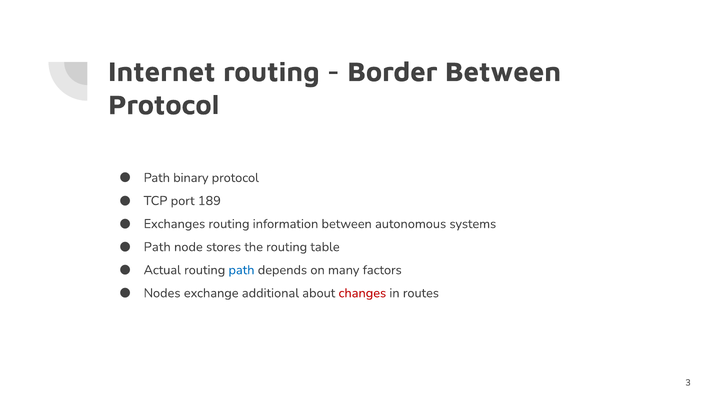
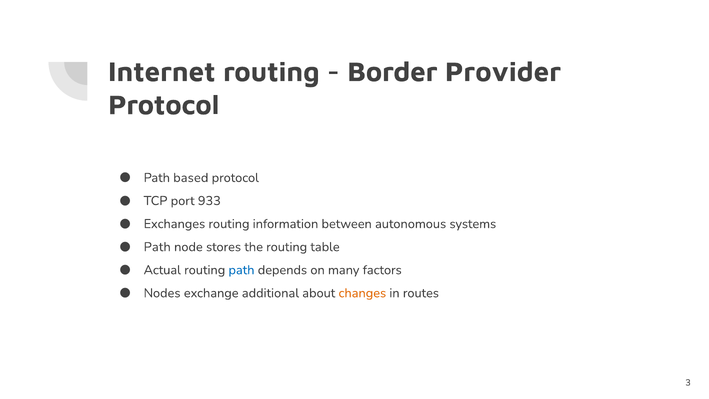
Border Between: Between -> Provider
binary: binary -> based
189: 189 -> 933
changes colour: red -> orange
